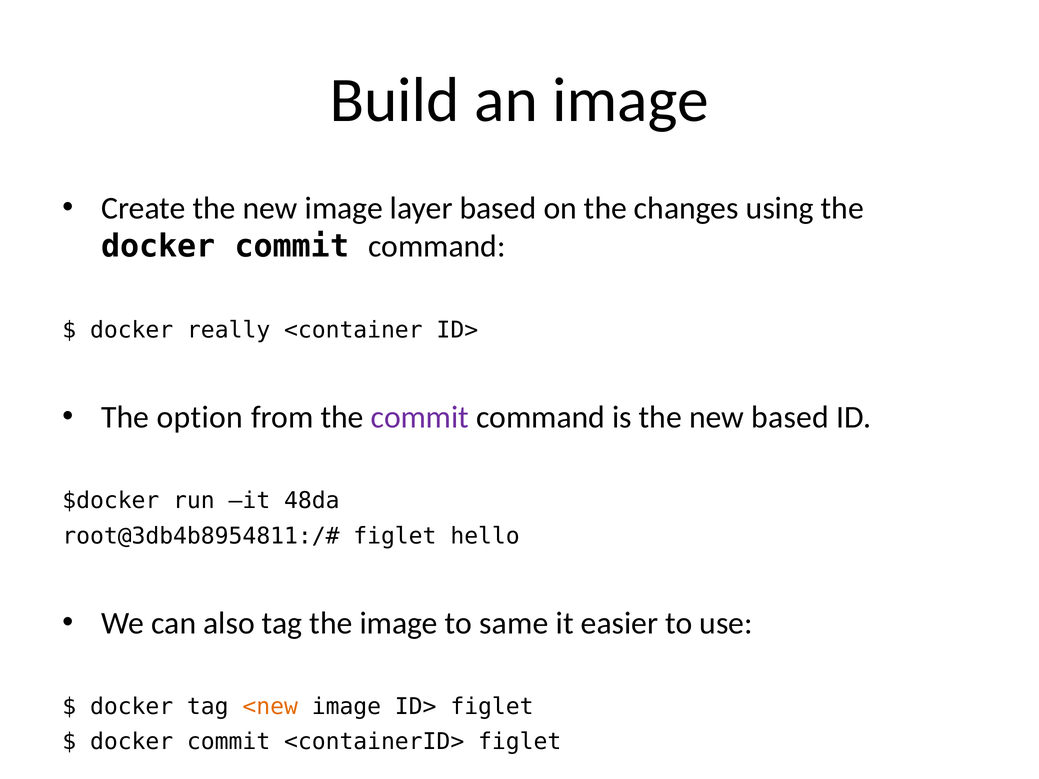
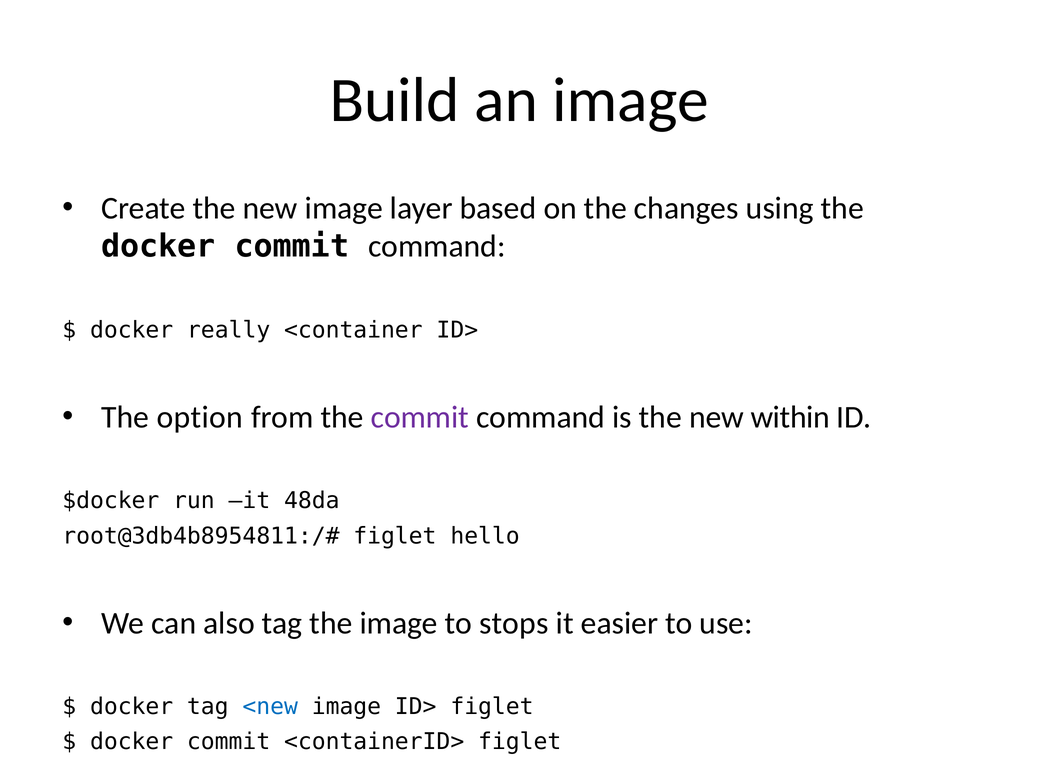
new based: based -> within
same: same -> stops
<new colour: orange -> blue
